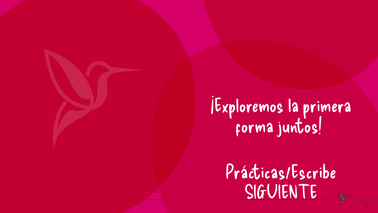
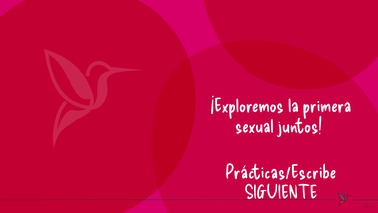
forma: forma -> sexual
